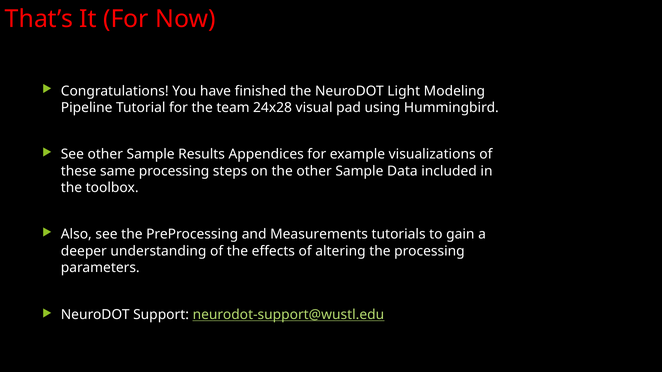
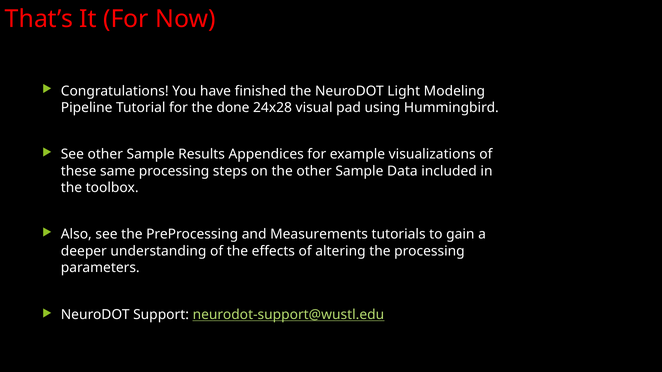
team: team -> done
